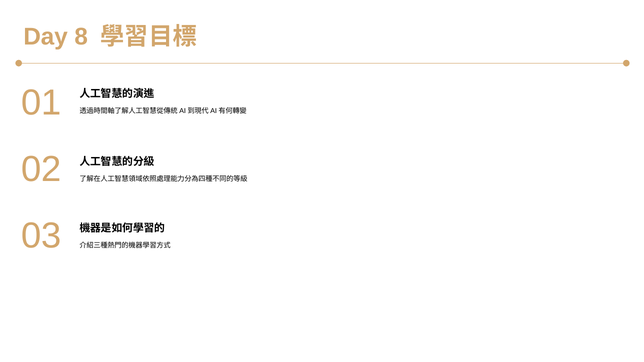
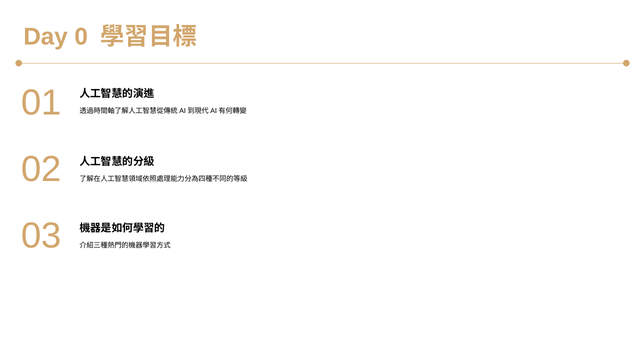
8: 8 -> 0
